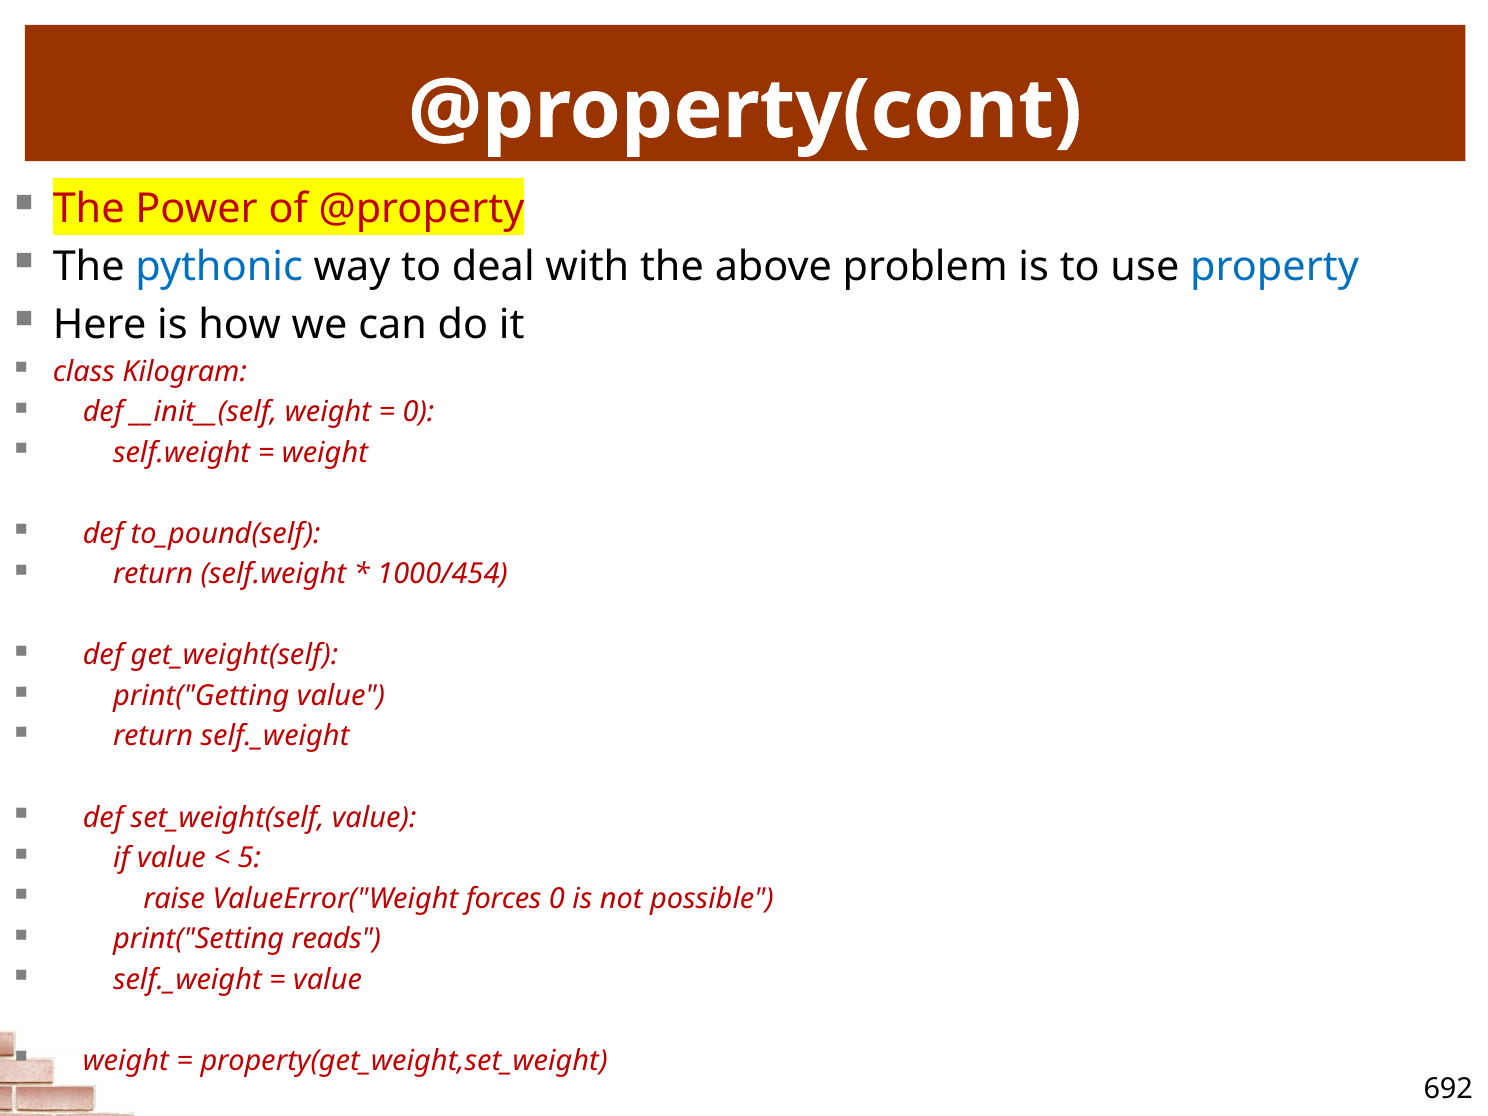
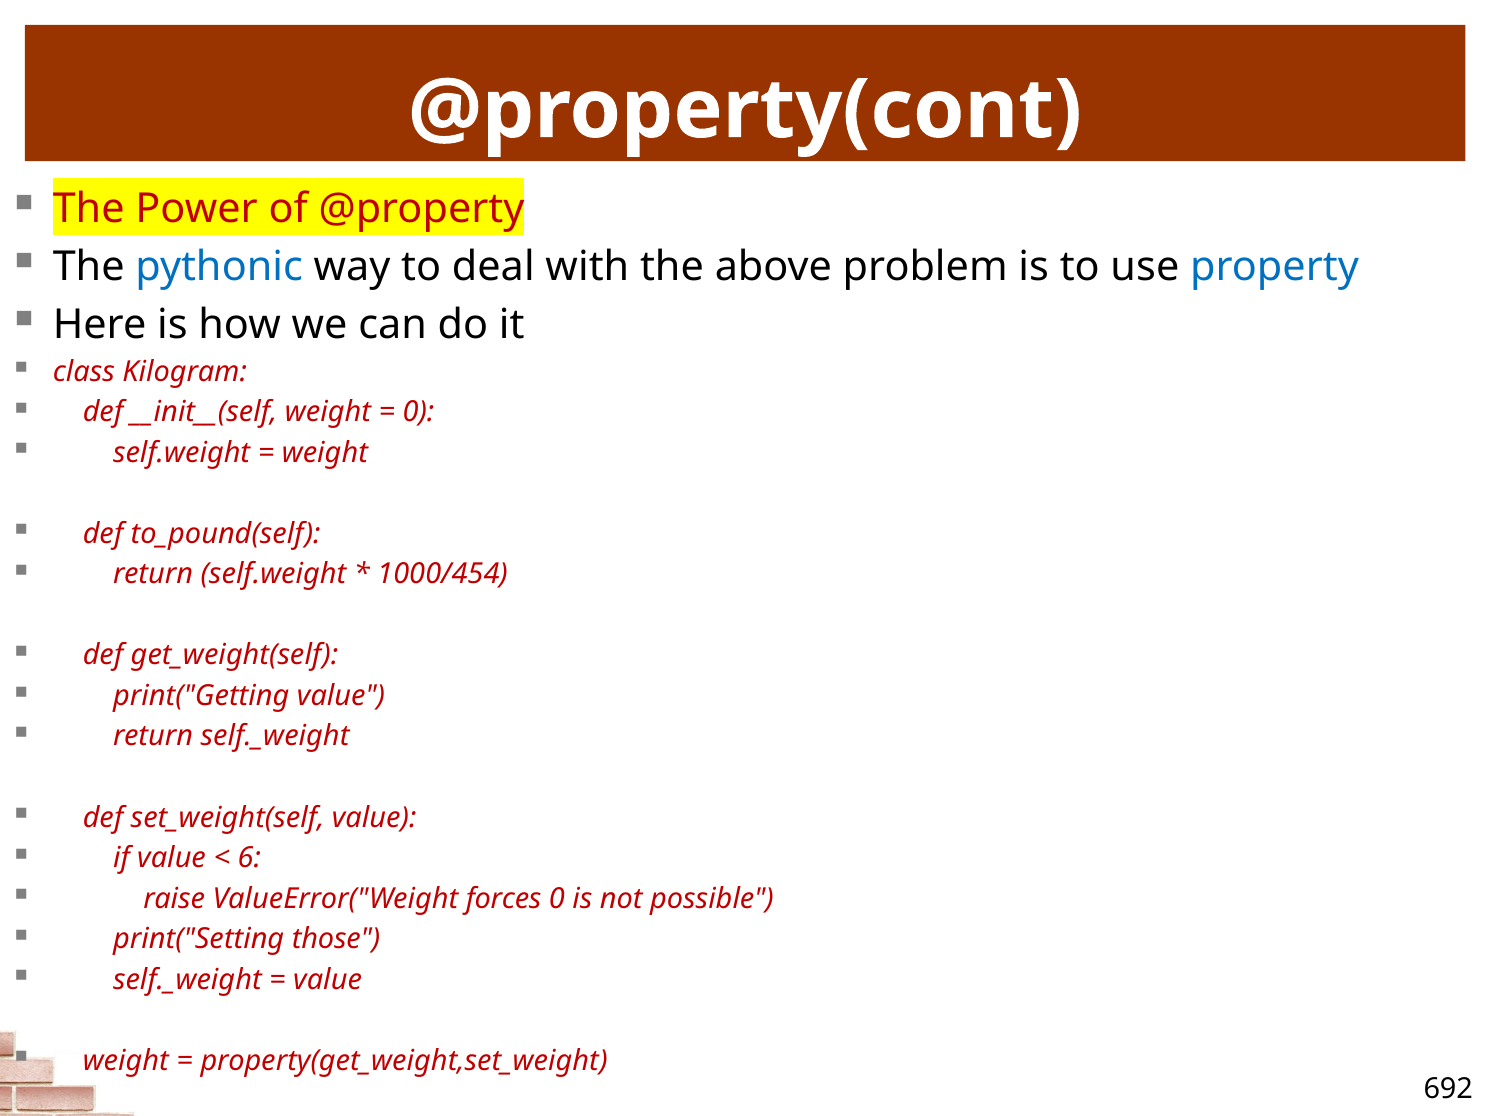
5: 5 -> 6
reads: reads -> those
